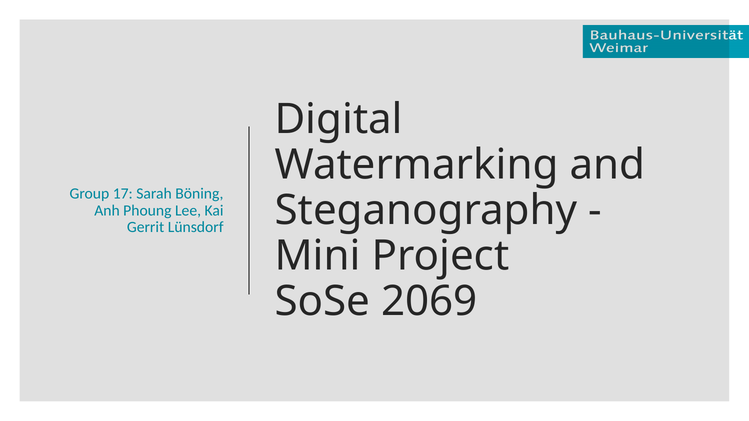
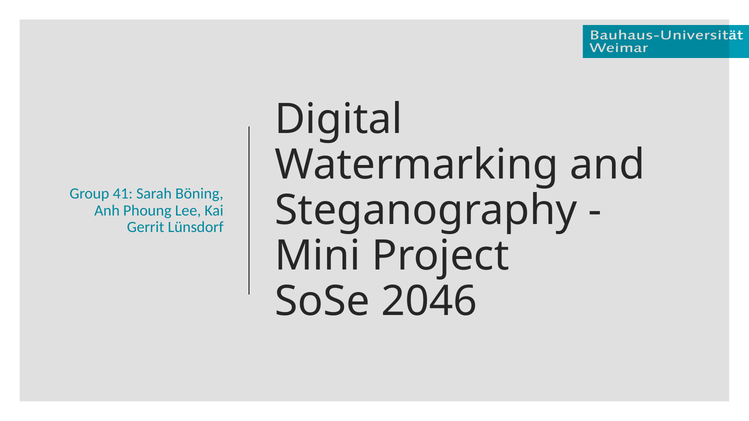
17: 17 -> 41
2069: 2069 -> 2046
